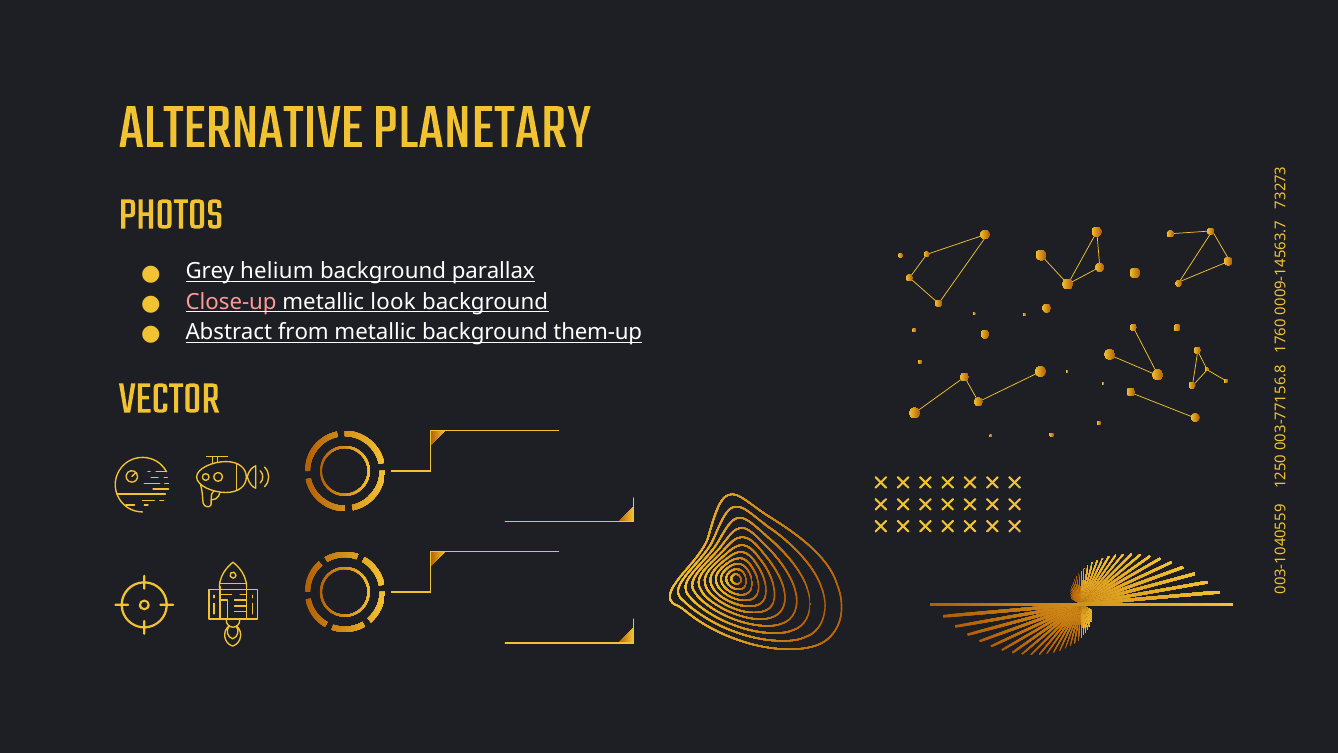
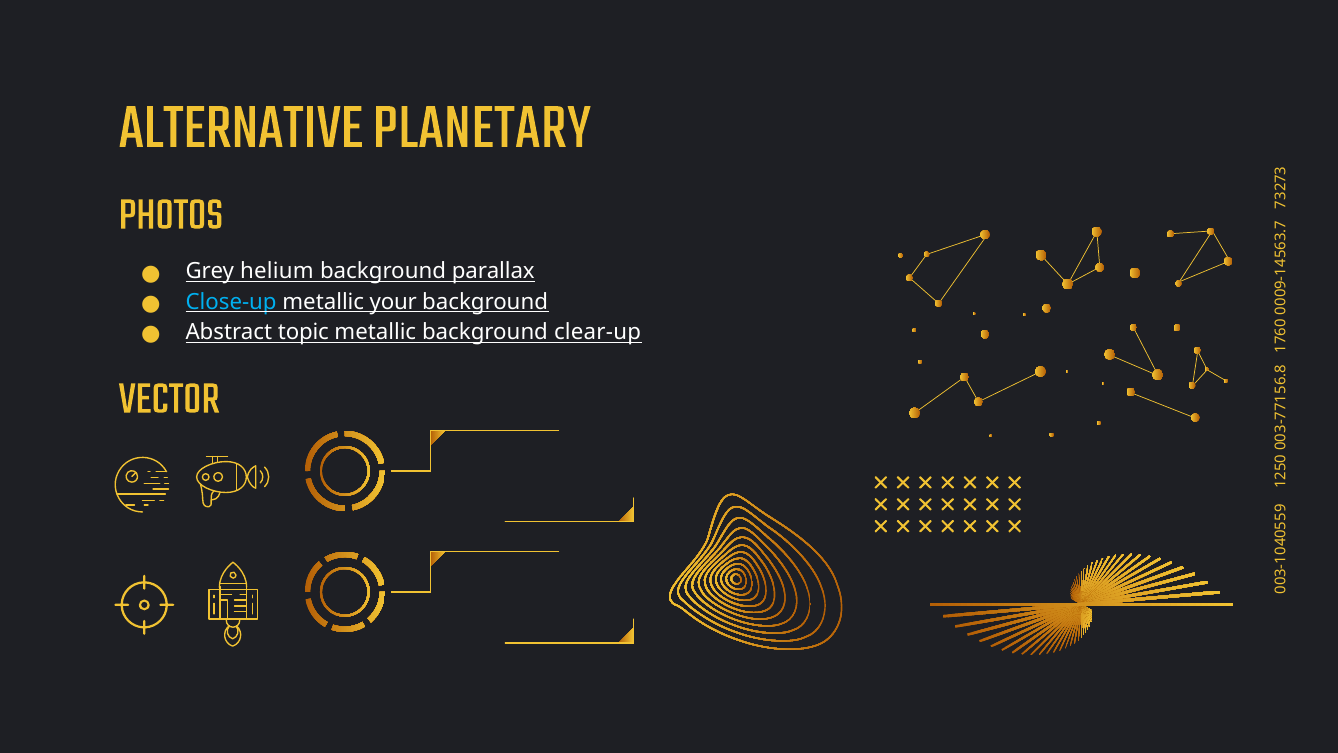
Close-up colour: pink -> light blue
look: look -> your
from: from -> topic
them-up: them-up -> clear-up
